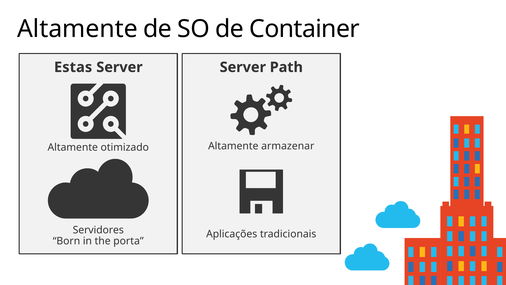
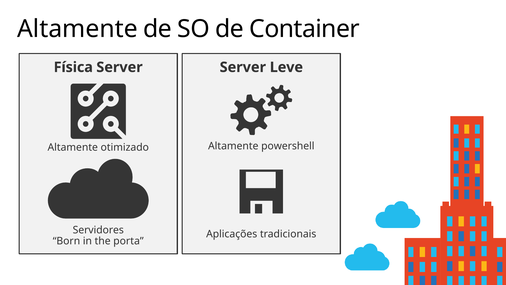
Estas: Estas -> Física
Path: Path -> Leve
armazenar: armazenar -> powershell
